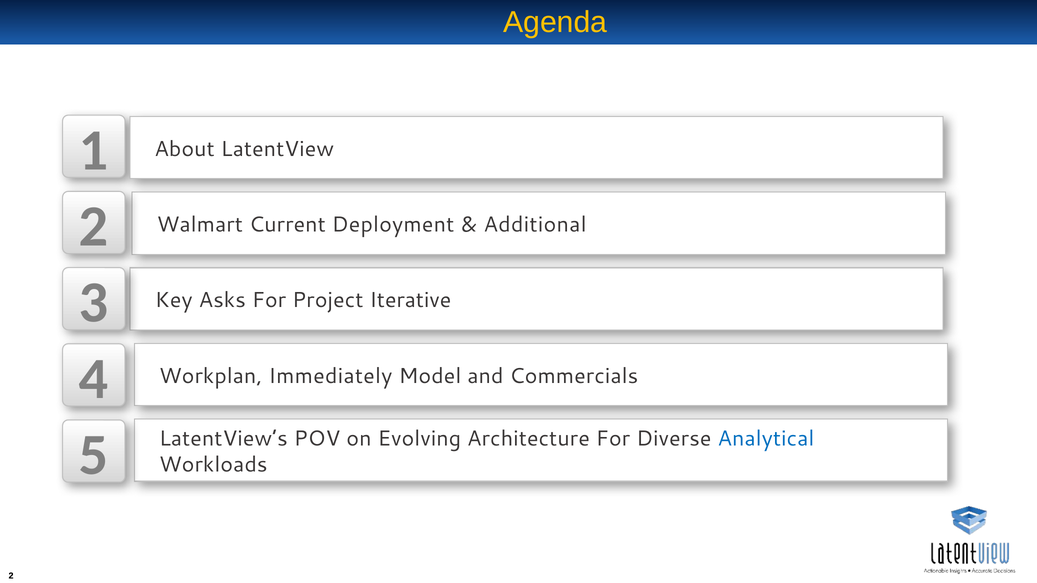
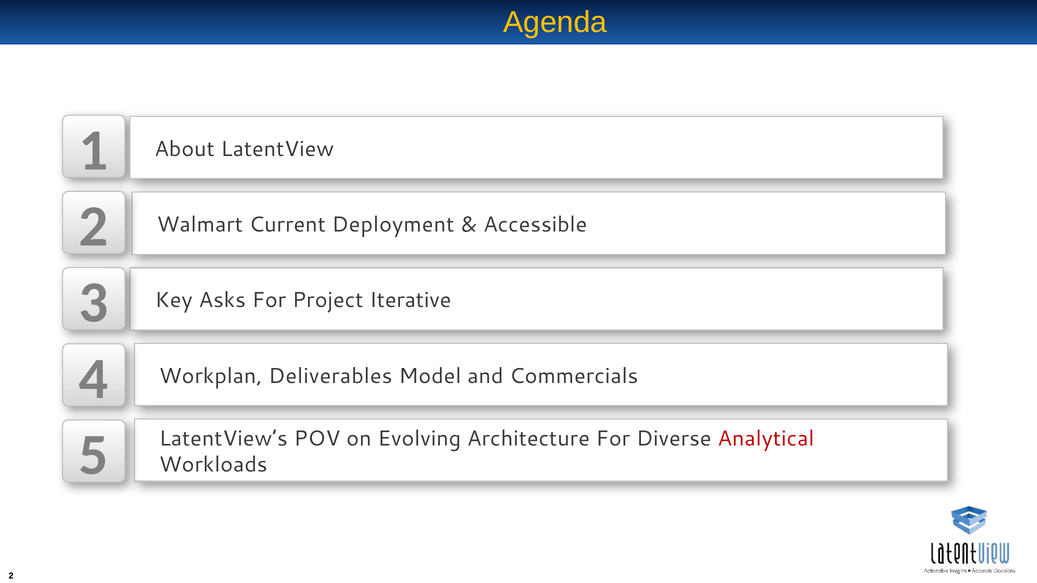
Additional: Additional -> Accessible
Immediately: Immediately -> Deliverables
Analytical colour: blue -> red
